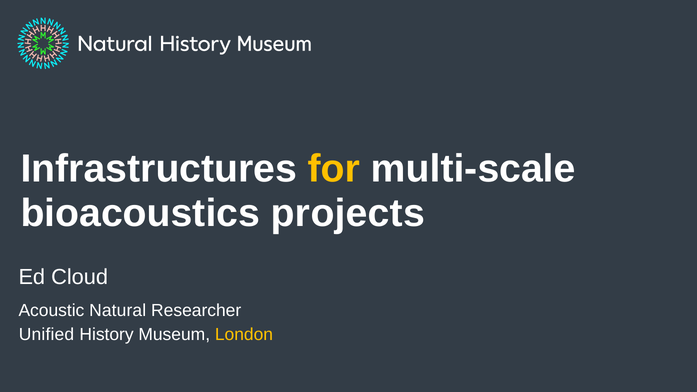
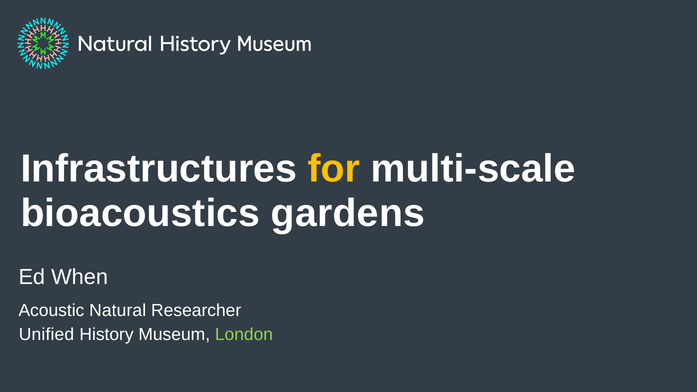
projects: projects -> gardens
Cloud: Cloud -> When
London colour: yellow -> light green
